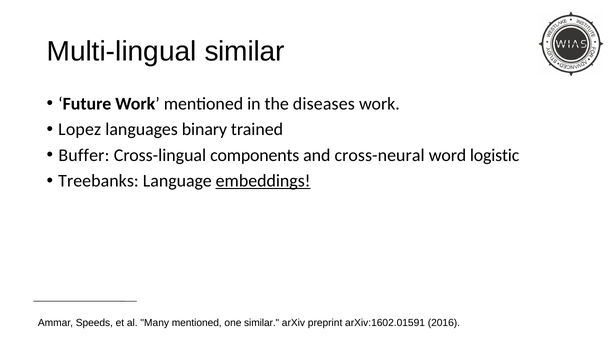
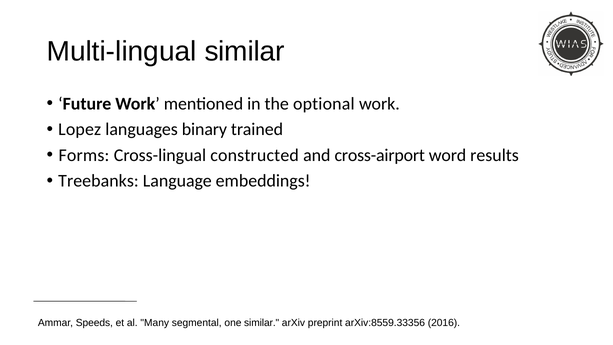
diseases: diseases -> optional
Buffer: Buffer -> Forms
components: components -> constructed
cross-neural: cross-neural -> cross-airport
logistic: logistic -> results
embeddings underline: present -> none
Many mentioned: mentioned -> segmental
arXiv:1602.01591: arXiv:1602.01591 -> arXiv:8559.33356
